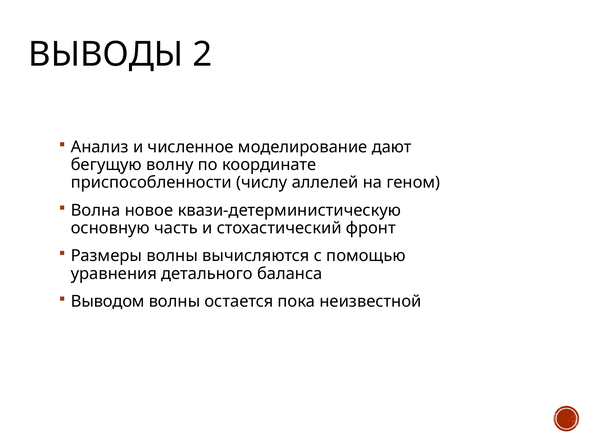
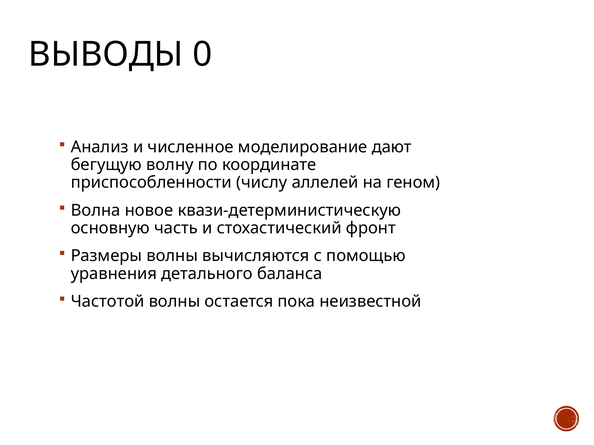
2: 2 -> 0
Выводом: Выводом -> Частотой
